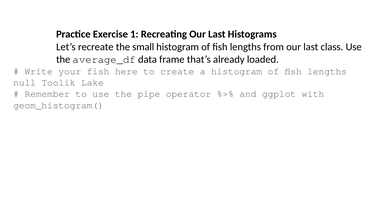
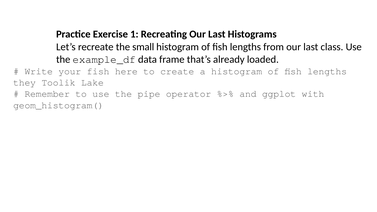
average_df: average_df -> example_df
null: null -> they
